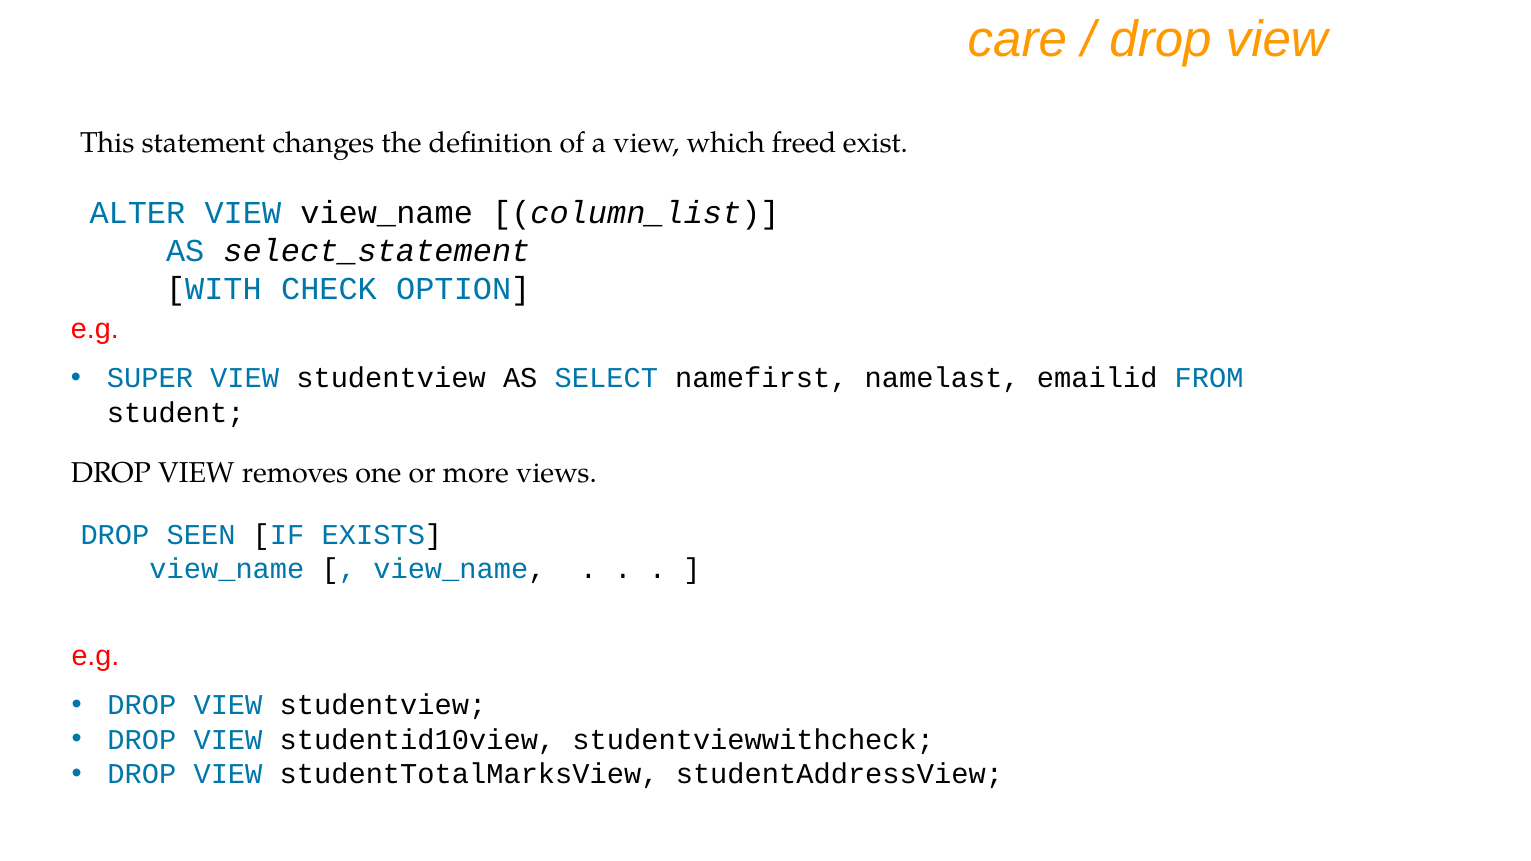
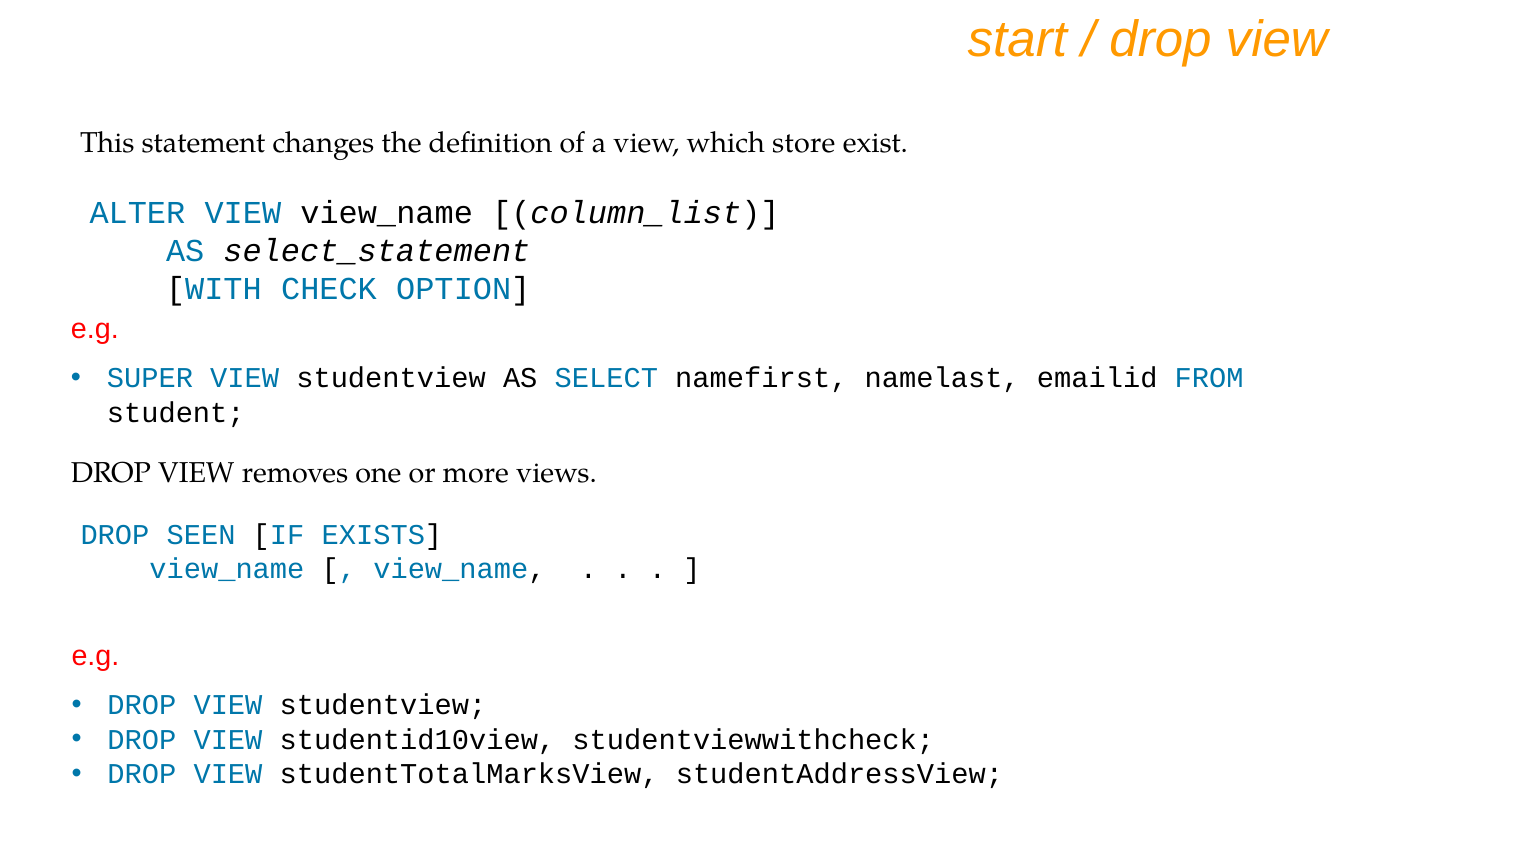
care: care -> start
freed: freed -> store
